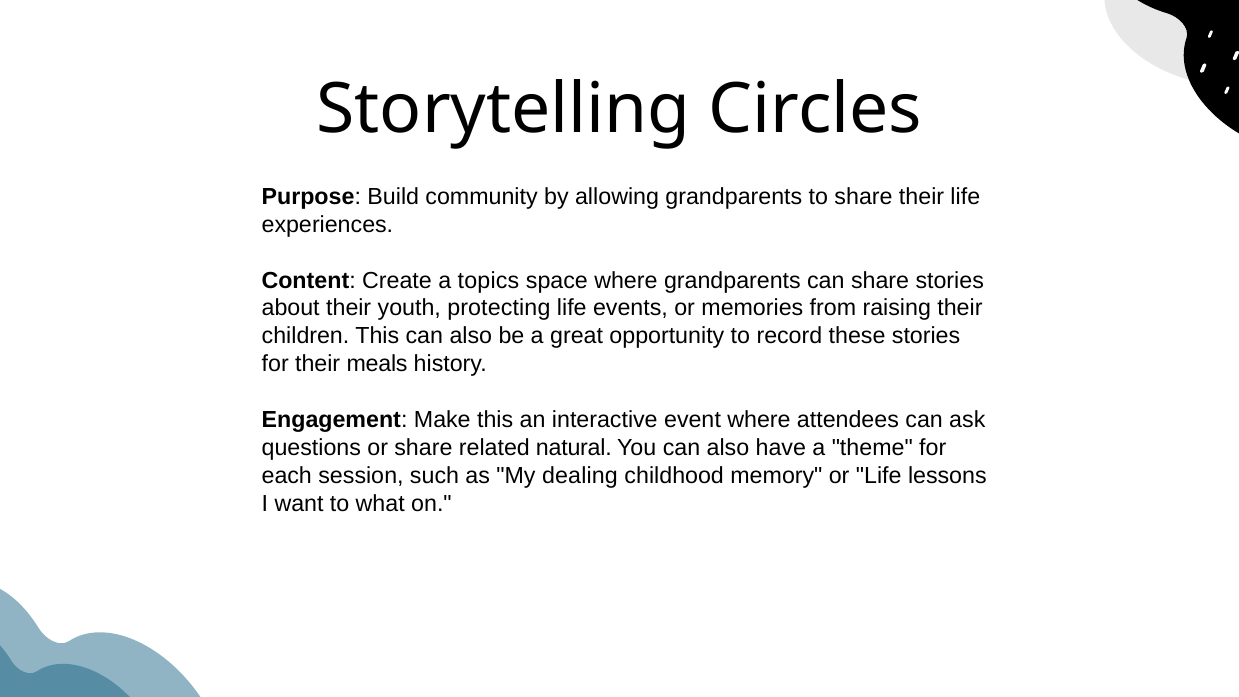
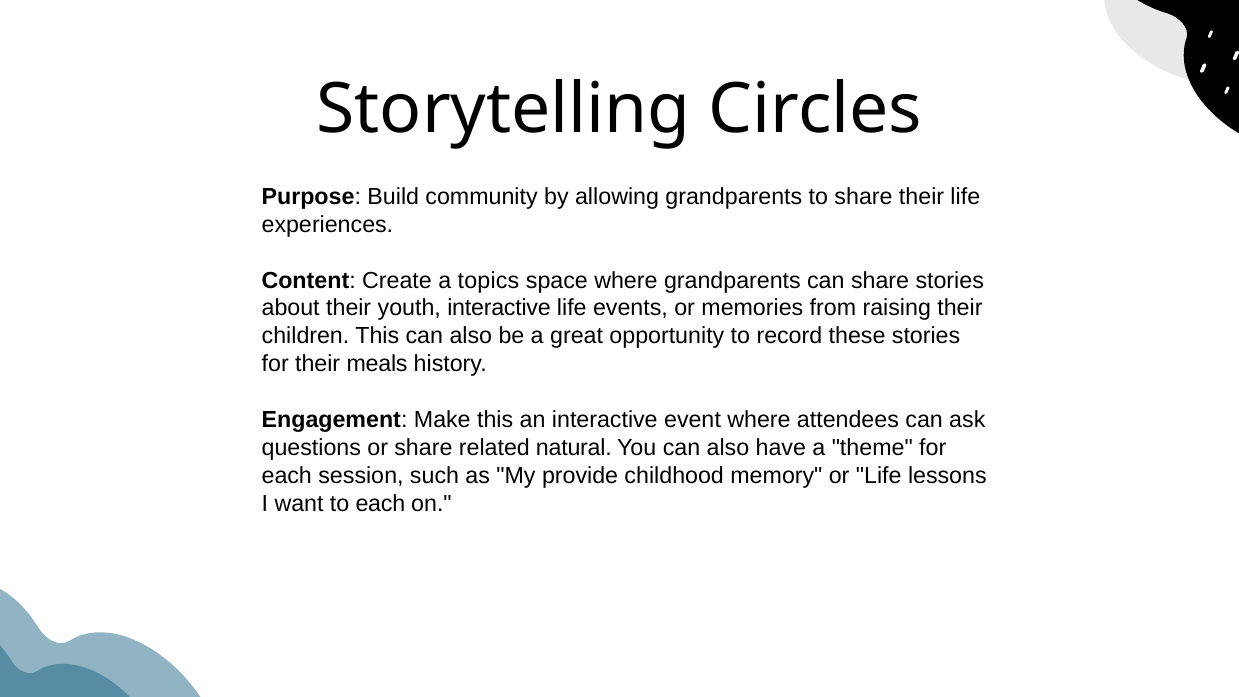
youth protecting: protecting -> interactive
dealing: dealing -> provide
to what: what -> each
